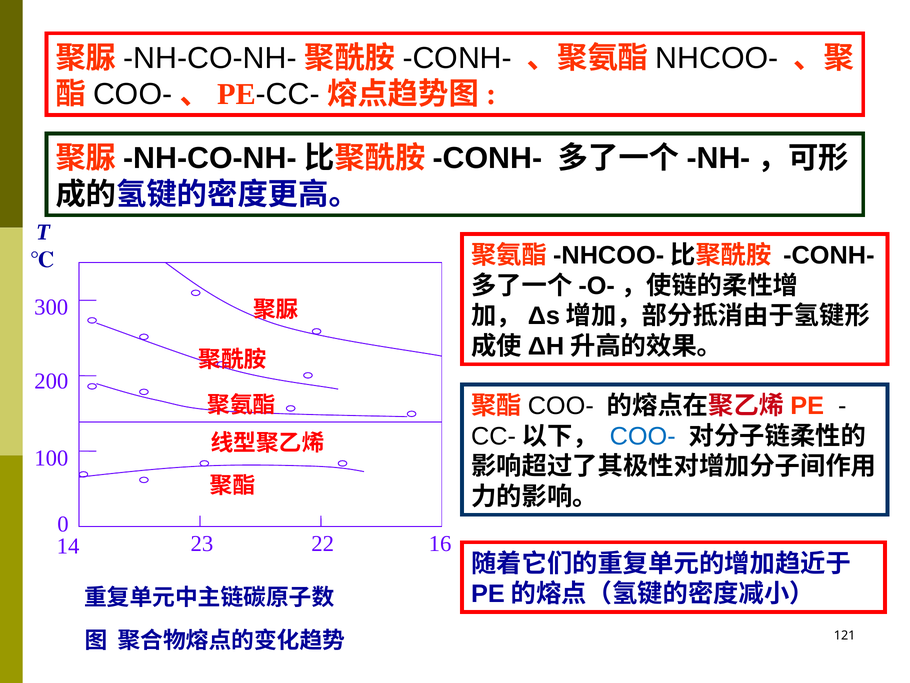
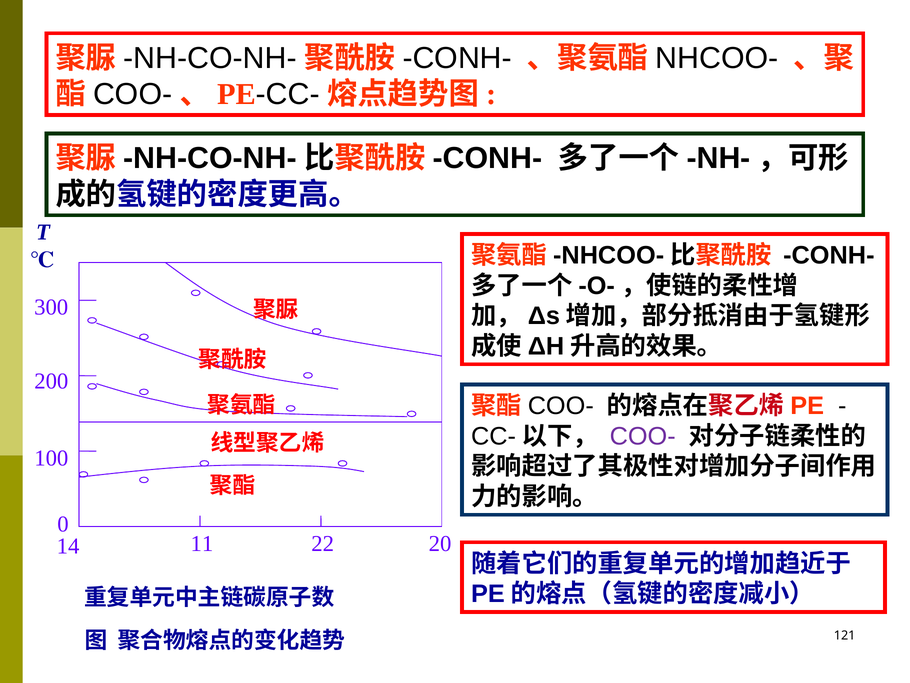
COO- colour: blue -> purple
23: 23 -> 11
16: 16 -> 20
